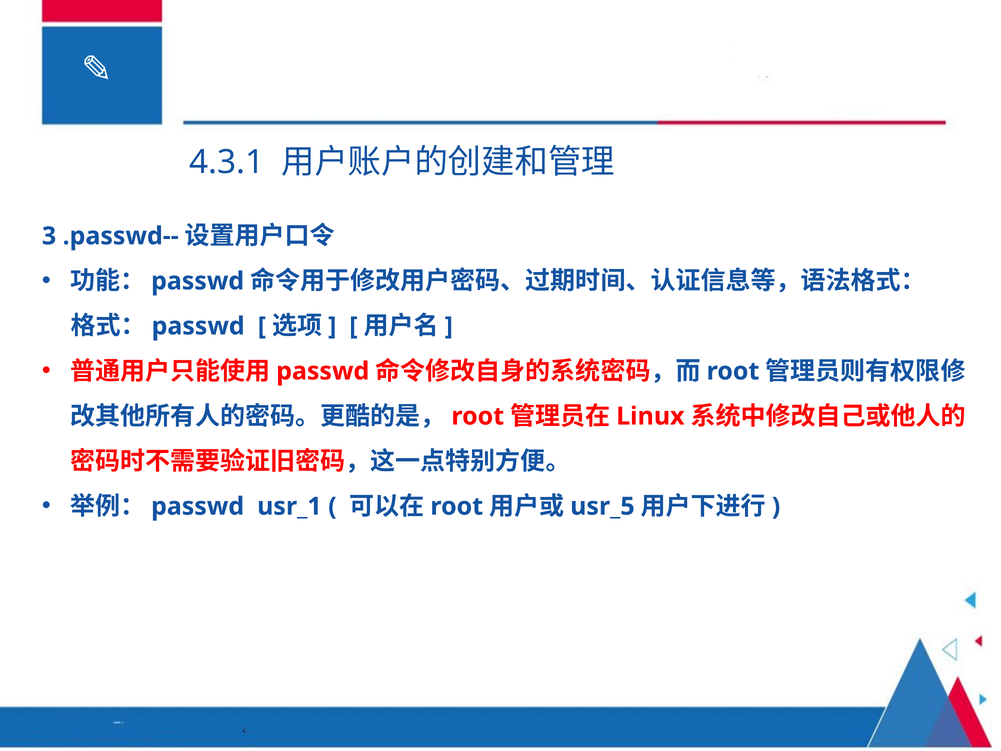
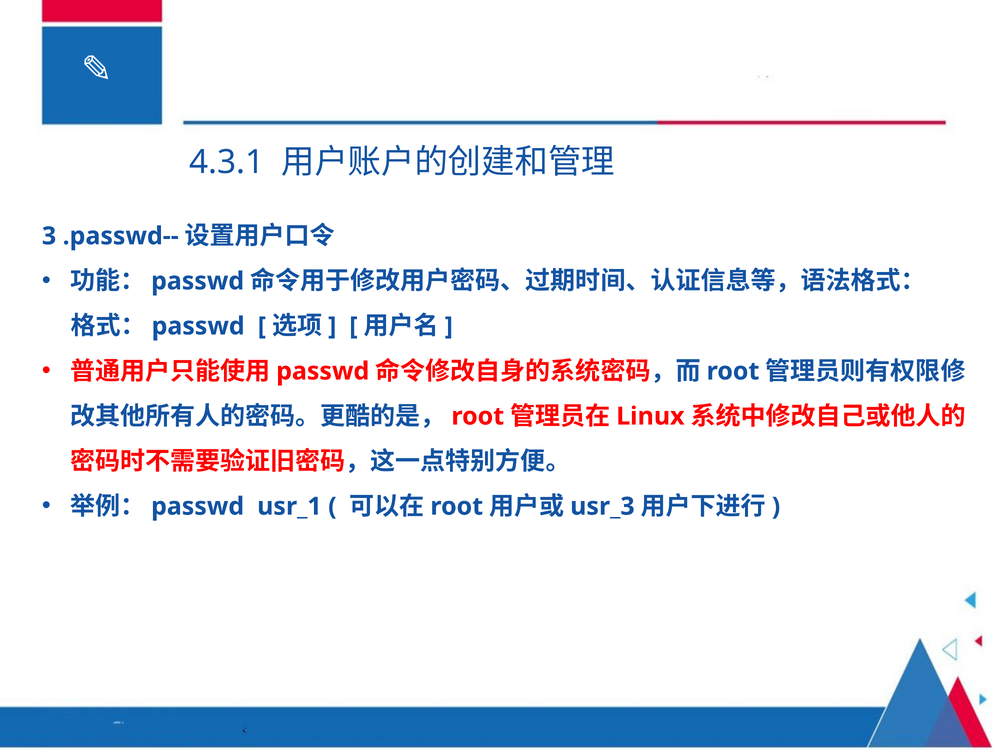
usr_5: usr_5 -> usr_3
